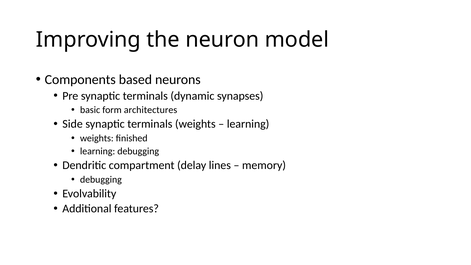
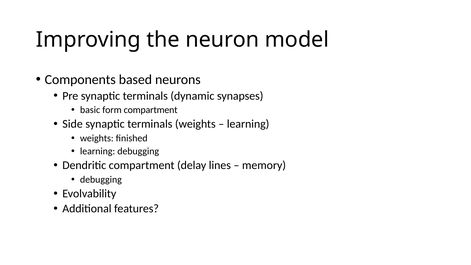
form architectures: architectures -> compartment
